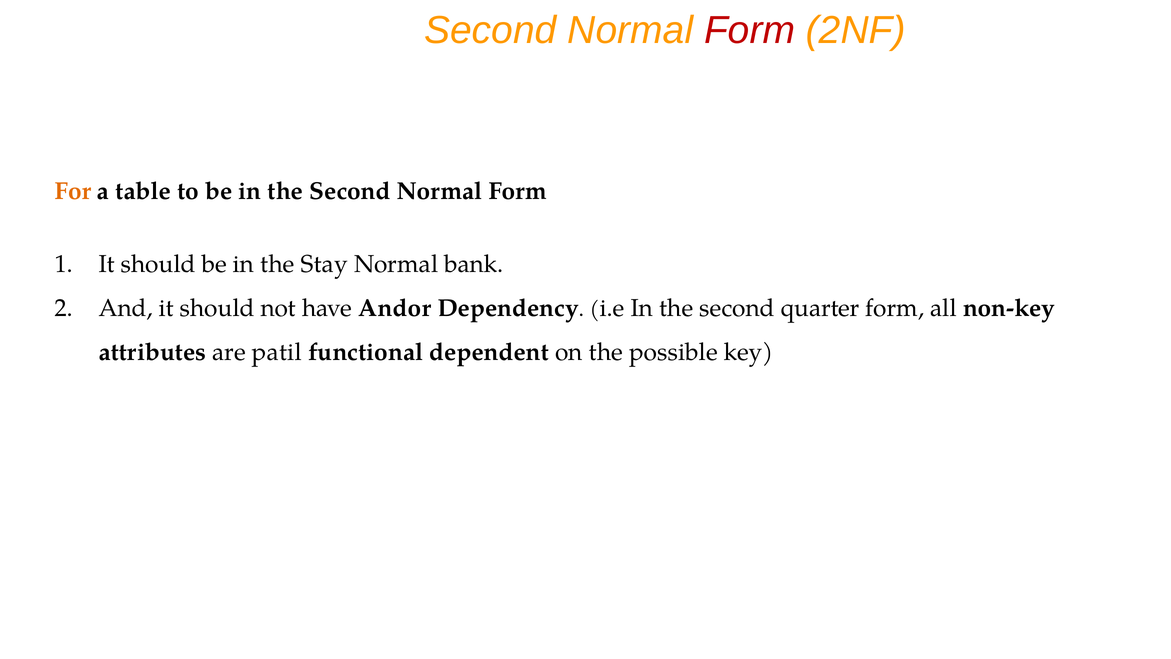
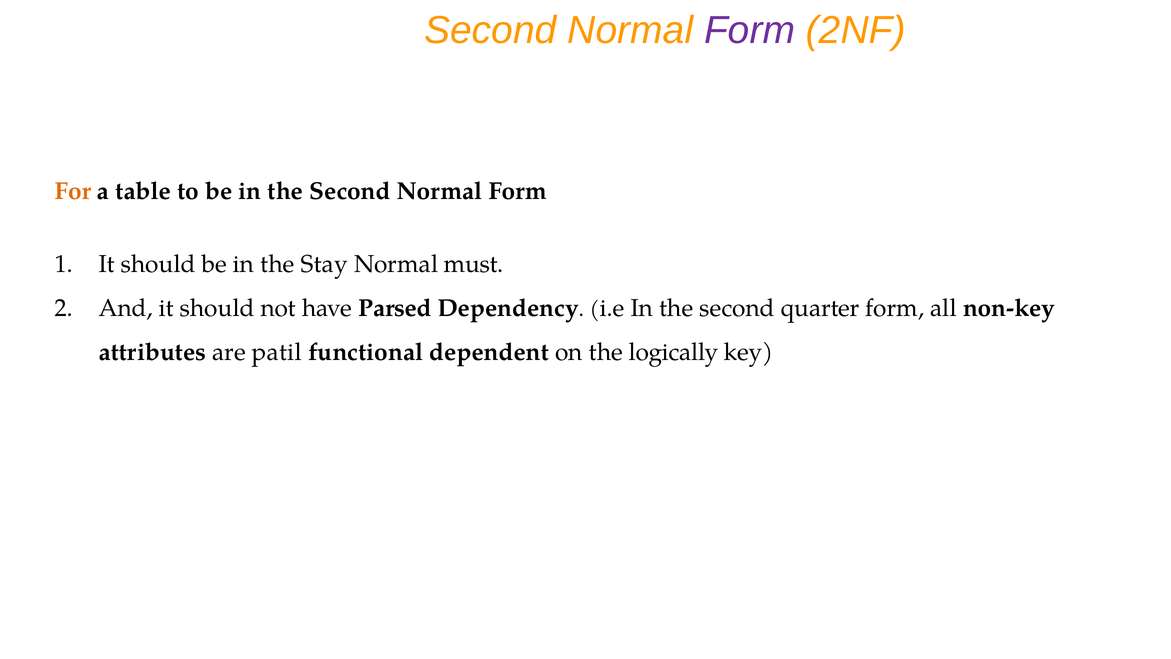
Form at (750, 30) colour: red -> purple
bank: bank -> must
Andor: Andor -> Parsed
possible: possible -> logically
